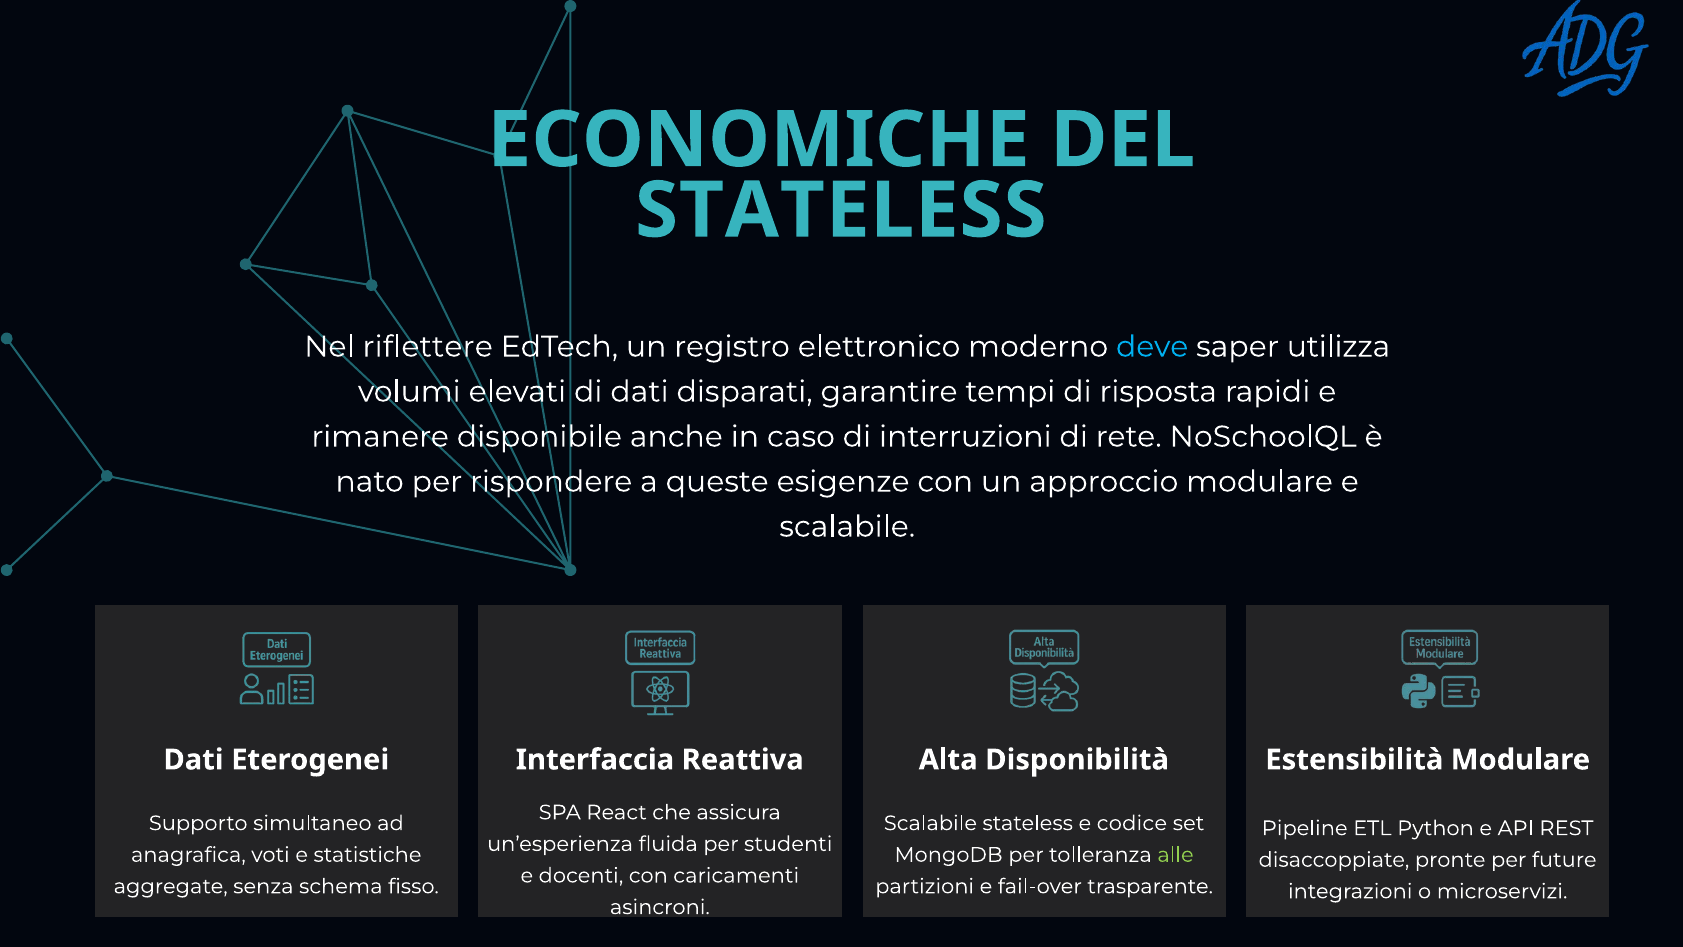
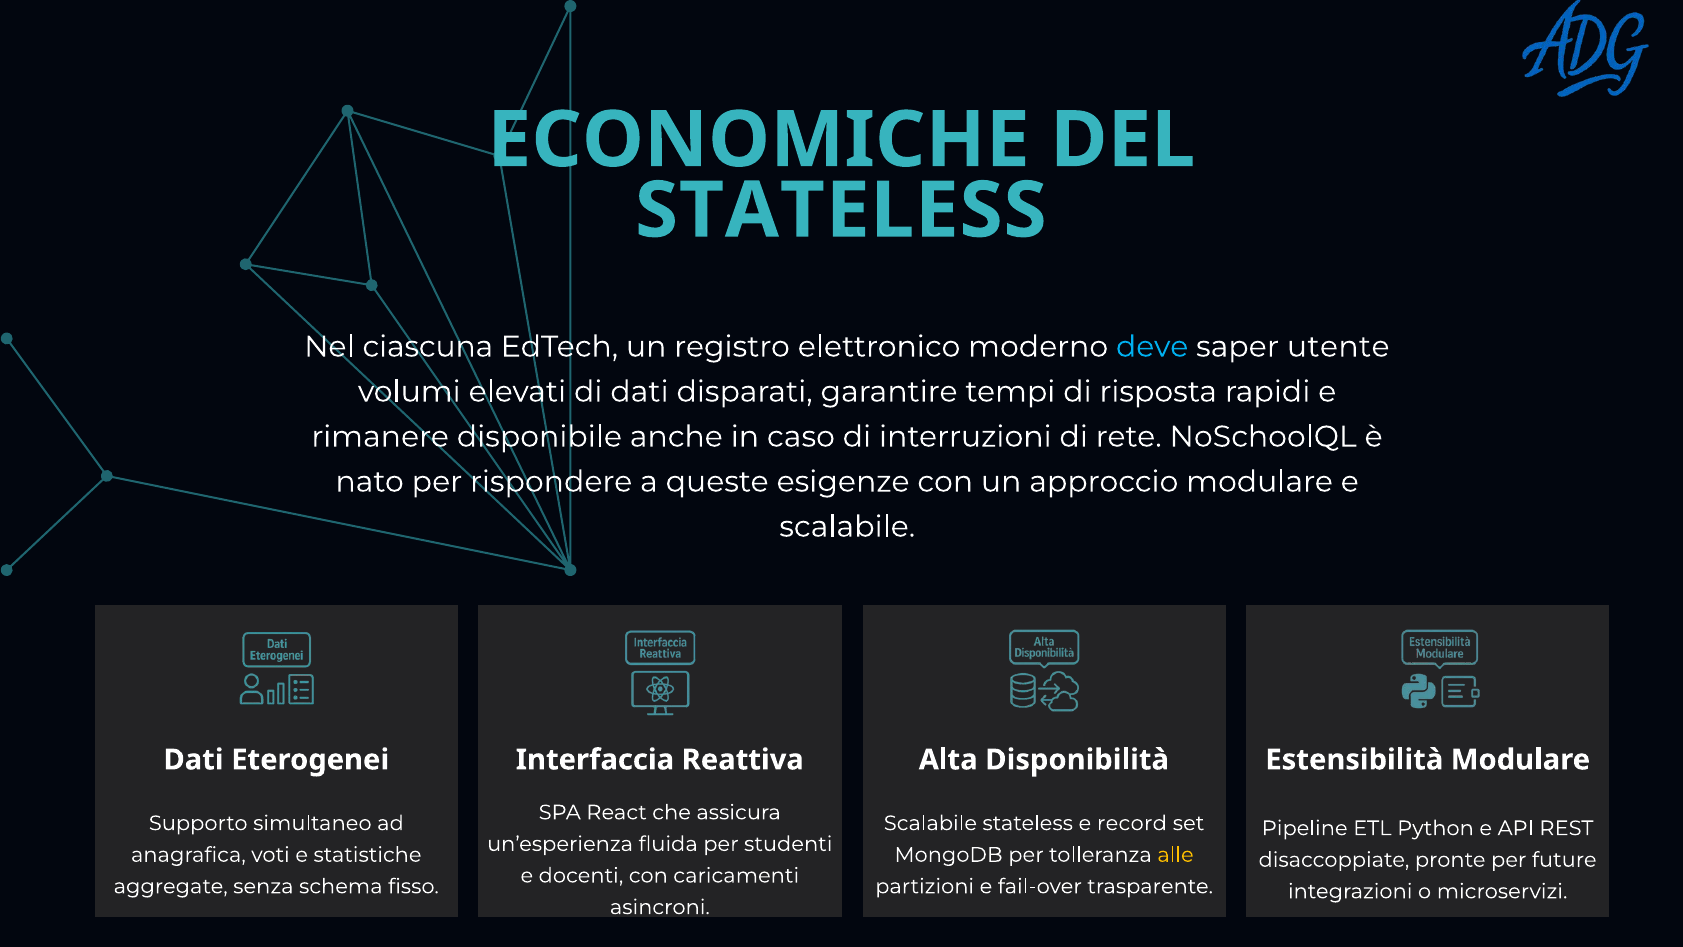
riflettere: riflettere -> ciascuna
utilizza: utilizza -> utente
codice: codice -> record
alle colour: light green -> yellow
